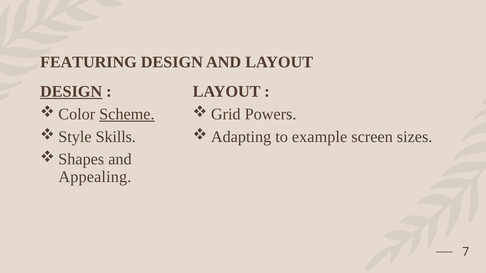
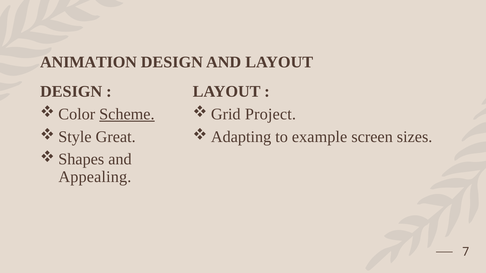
FEATURING: FEATURING -> ANIMATION
DESIGN at (71, 92) underline: present -> none
Powers: Powers -> Project
Skills: Skills -> Great
